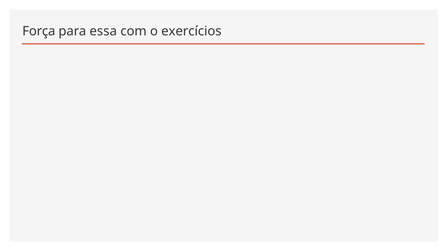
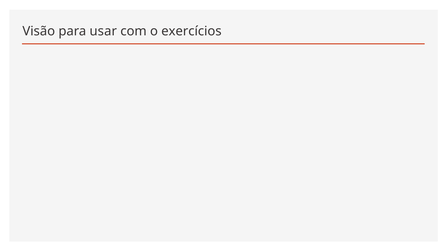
Força: Força -> Visão
essa: essa -> usar
